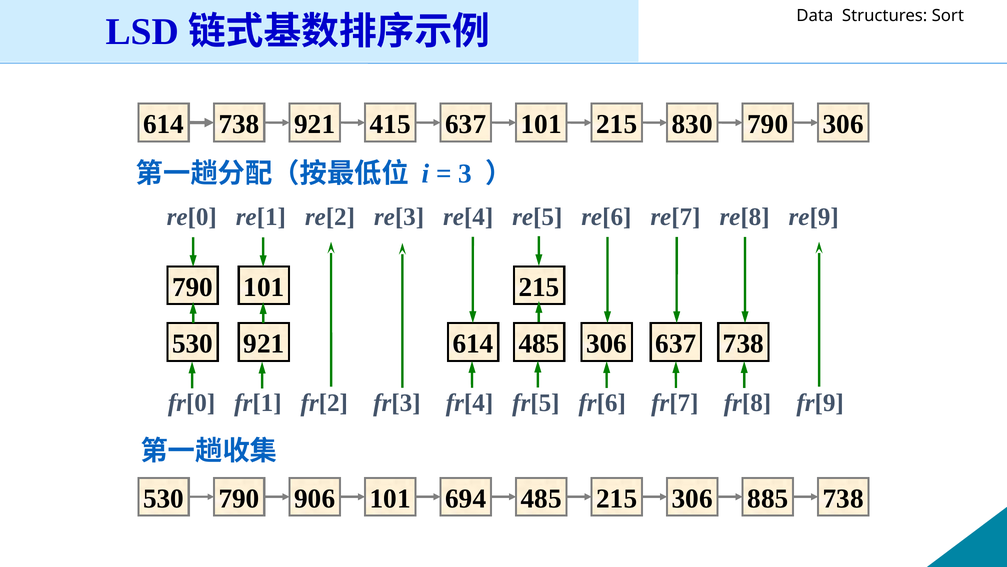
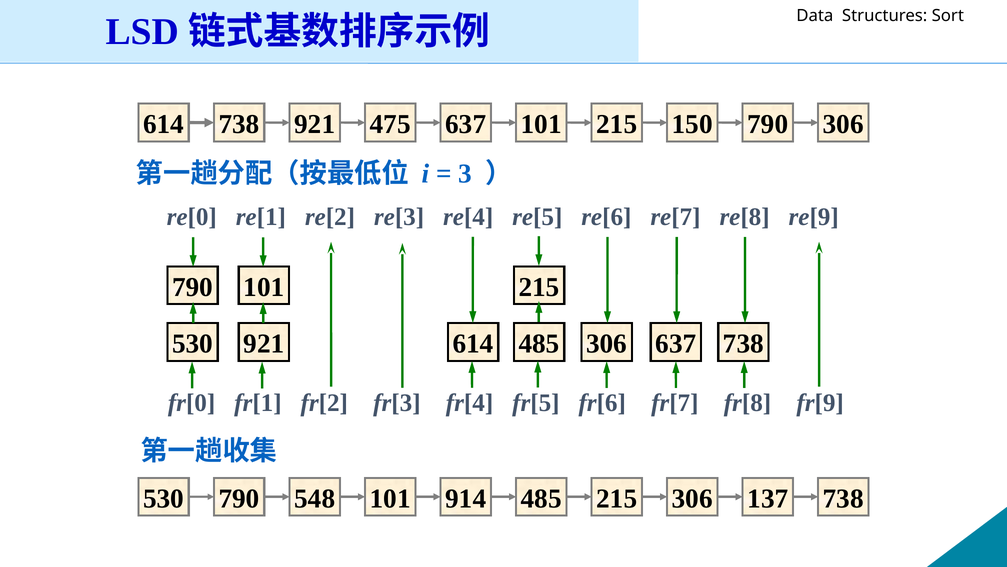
415: 415 -> 475
830: 830 -> 150
906: 906 -> 548
694: 694 -> 914
885: 885 -> 137
